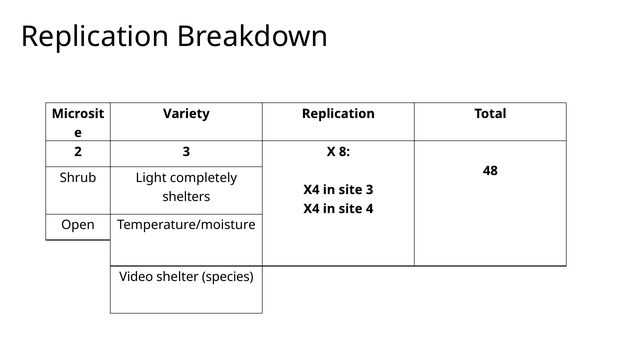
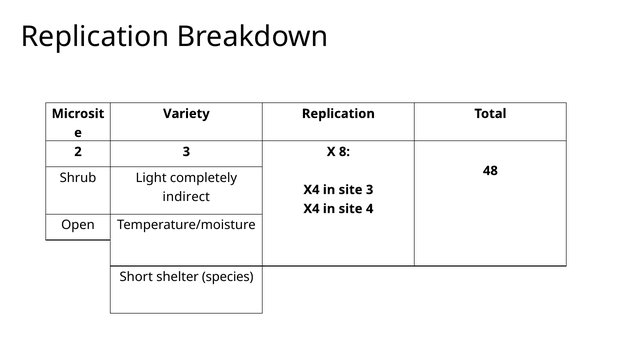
shelters: shelters -> indirect
Video: Video -> Short
